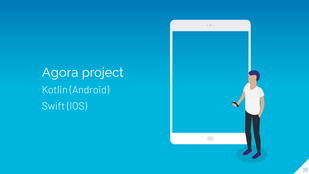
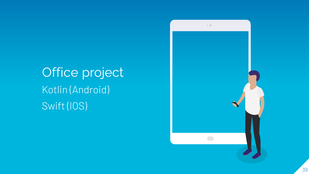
Agora: Agora -> Office
